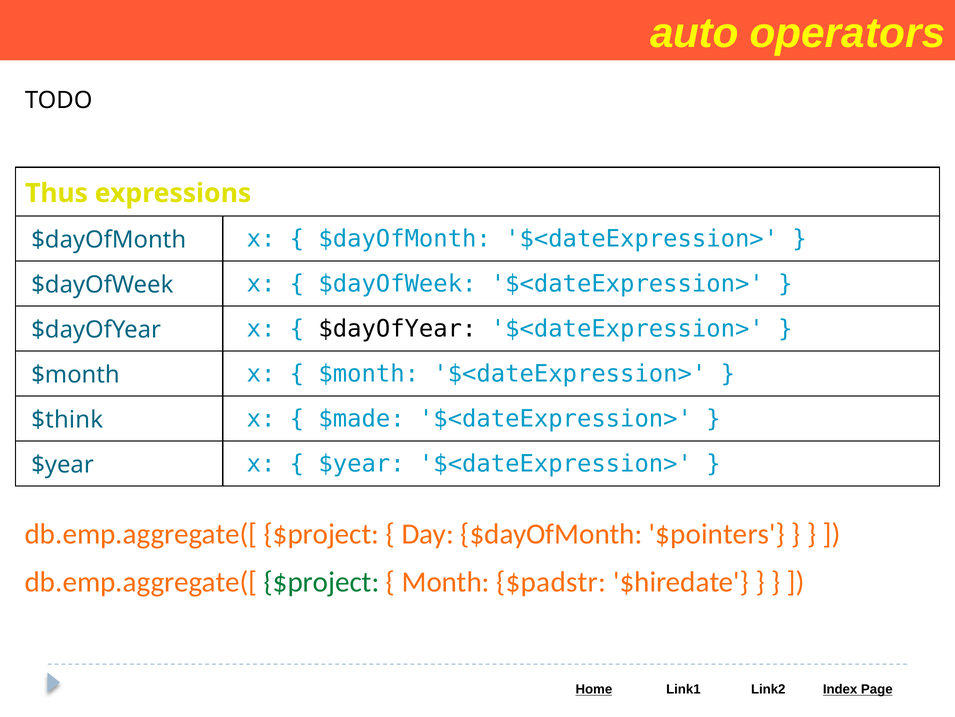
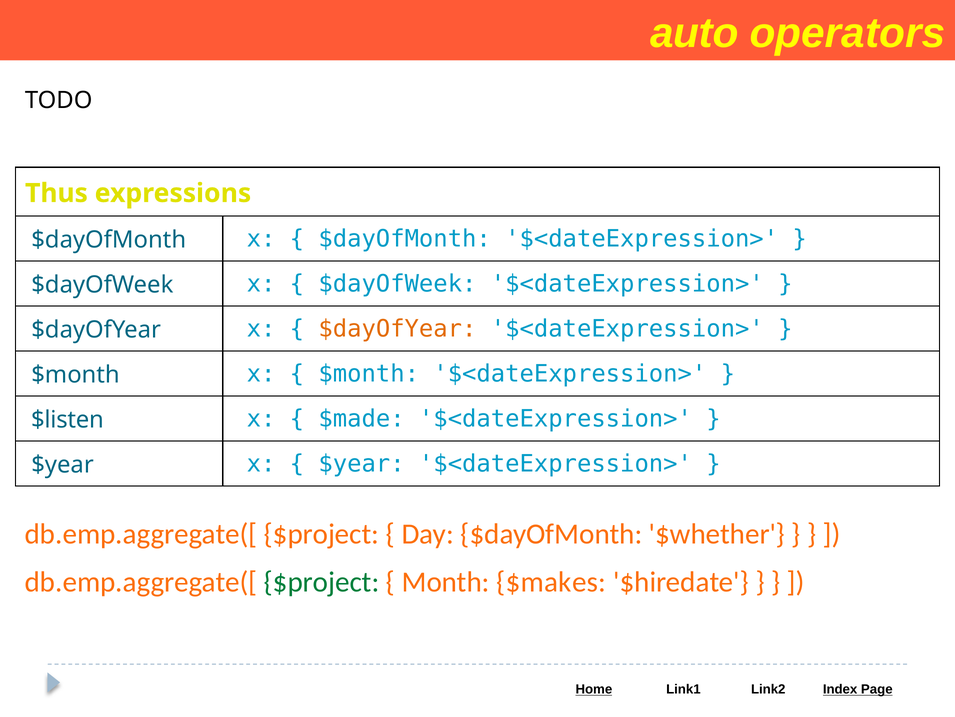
$dayOfYear at (397, 328) colour: black -> orange
$think: $think -> $listen
$pointers: $pointers -> $whether
$padstr: $padstr -> $makes
